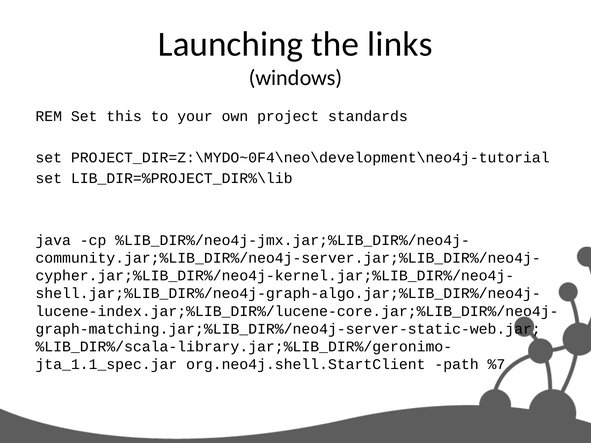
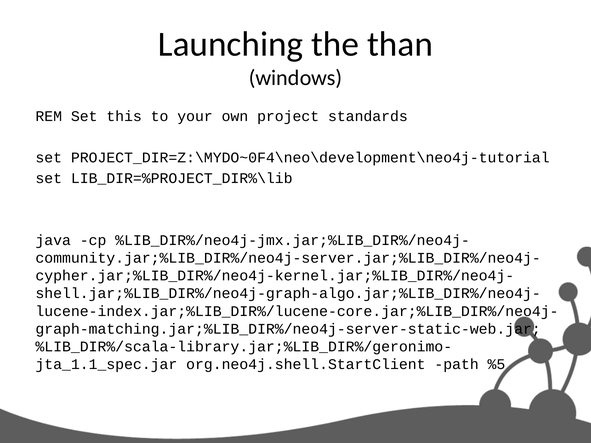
links: links -> than
%7: %7 -> %5
